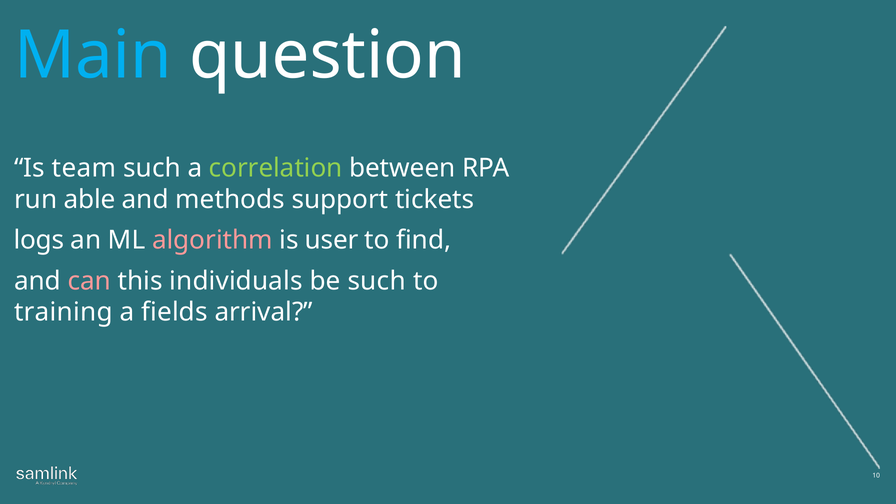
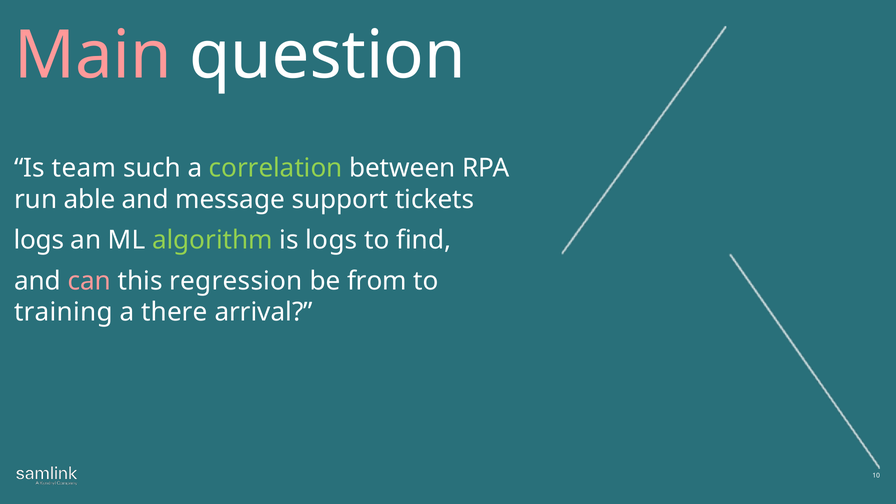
Main colour: light blue -> pink
methods: methods -> message
algorithm colour: pink -> light green
is user: user -> logs
individuals: individuals -> regression
be such: such -> from
fields: fields -> there
